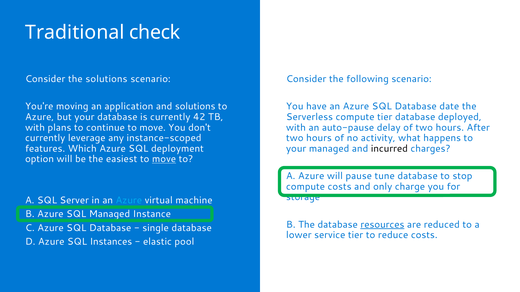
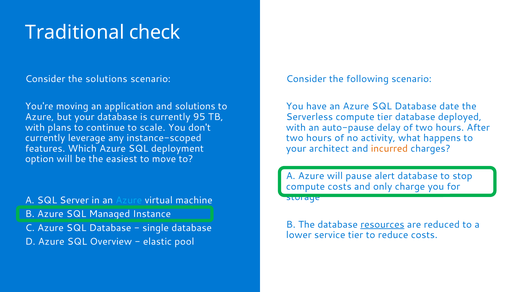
42: 42 -> 95
continue to move: move -> scale
your managed: managed -> architect
incurred colour: black -> orange
move at (164, 159) underline: present -> none
tune: tune -> alert
Instances: Instances -> Overview
